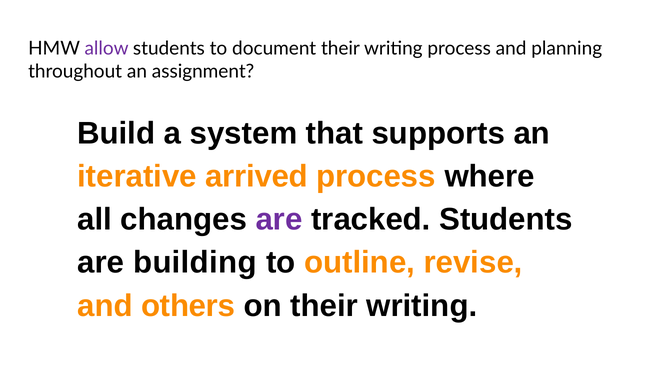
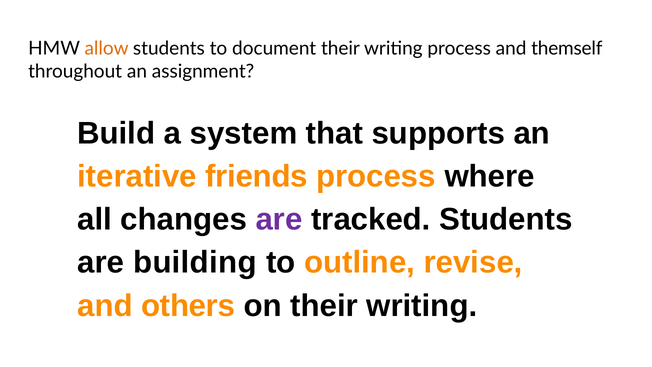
allow colour: purple -> orange
planning: planning -> themself
arrived: arrived -> friends
